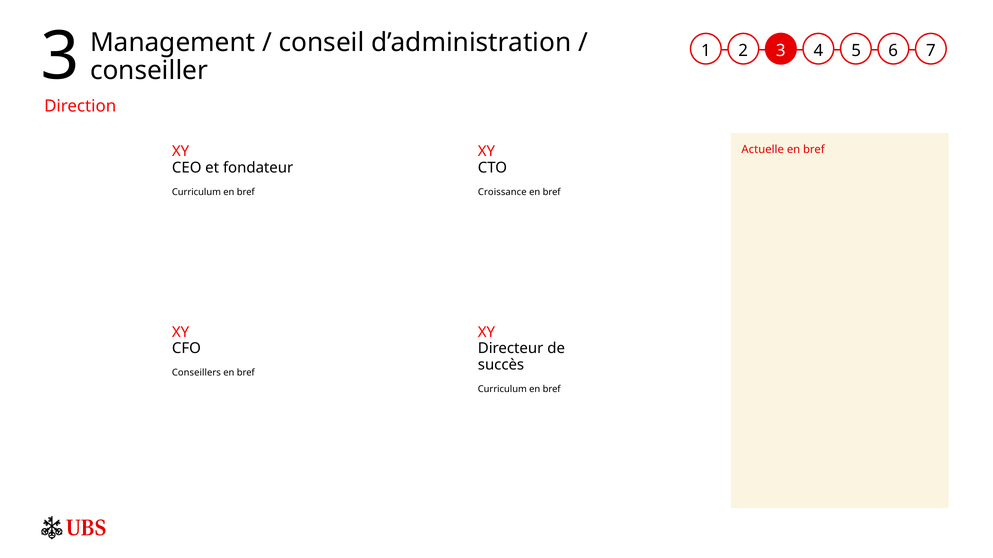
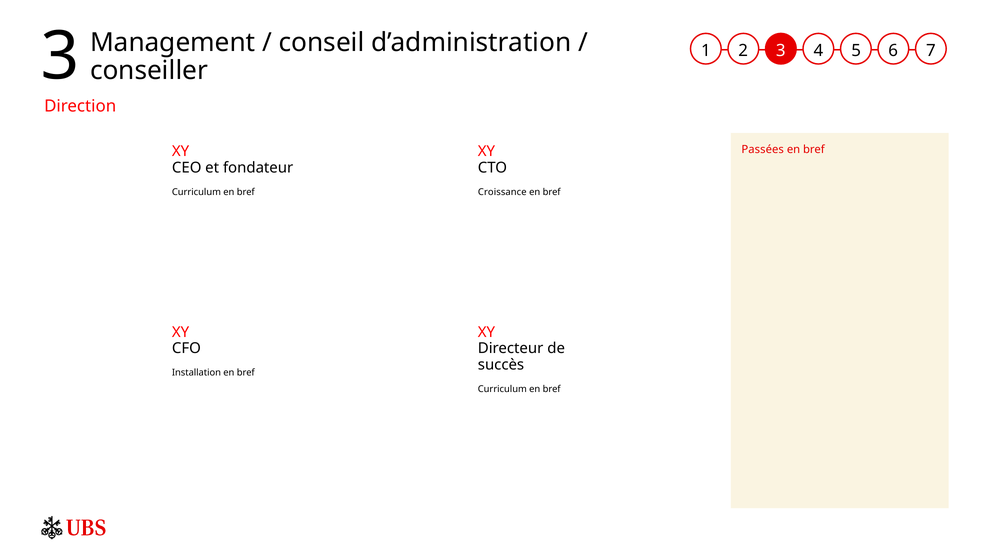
Actuelle: Actuelle -> Passées
Conseillers: Conseillers -> Installation
